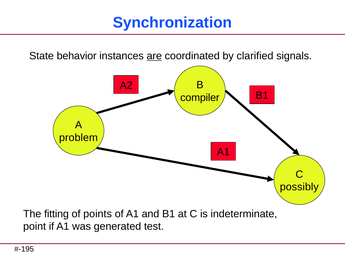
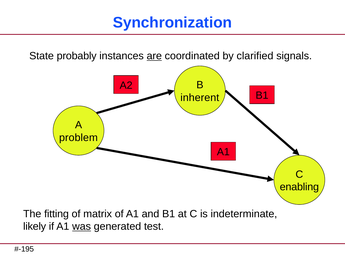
behavior: behavior -> probably
compiler: compiler -> inherent
possibly: possibly -> enabling
points: points -> matrix
point: point -> likely
was underline: none -> present
